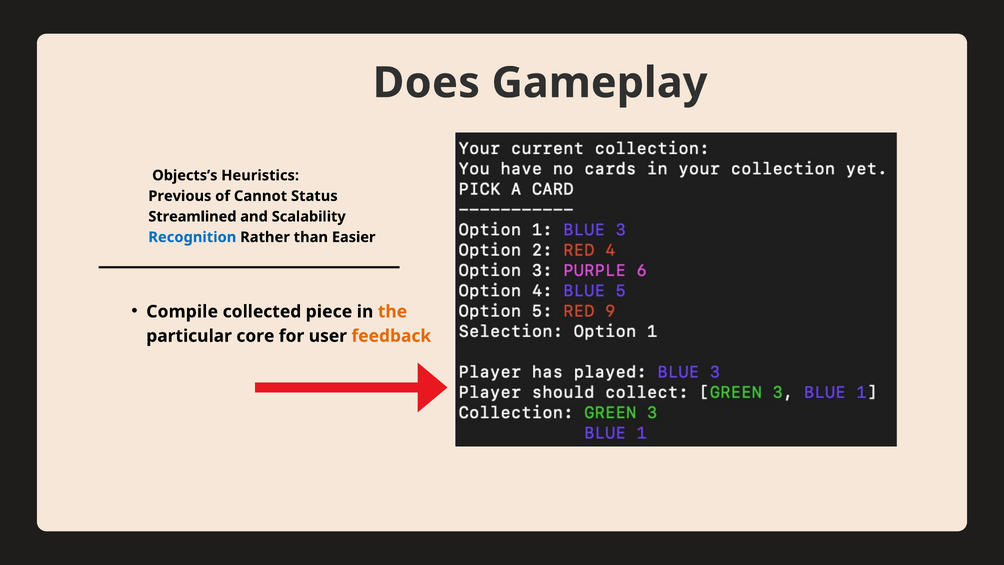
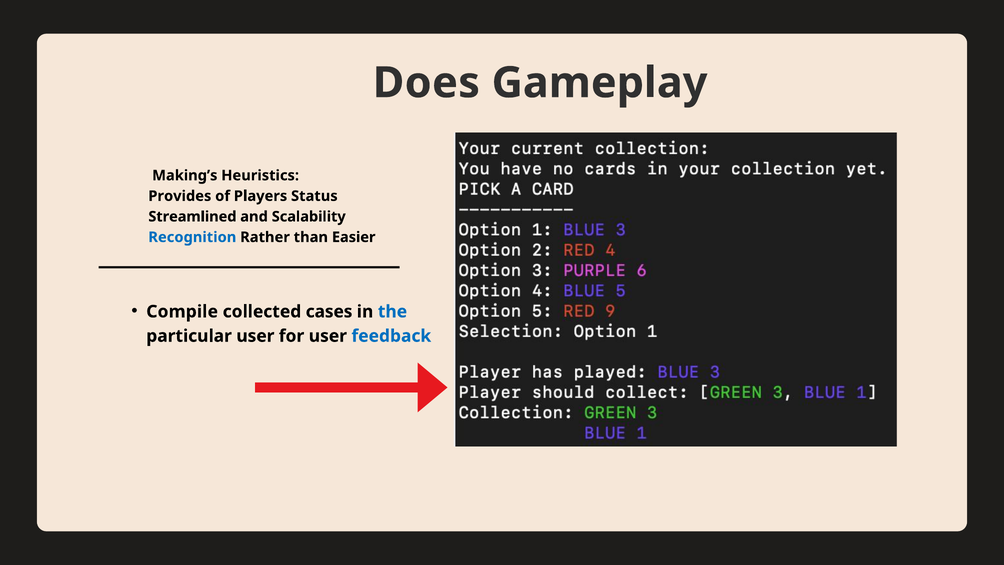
Objects’s: Objects’s -> Making’s
Previous: Previous -> Provides
Cannot: Cannot -> Players
piece: piece -> cases
the colour: orange -> blue
particular core: core -> user
feedback colour: orange -> blue
